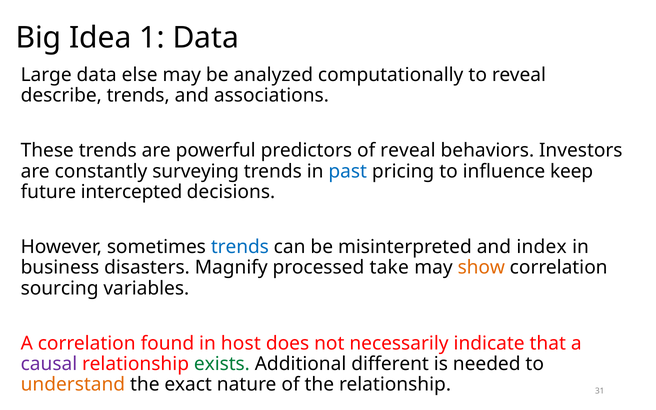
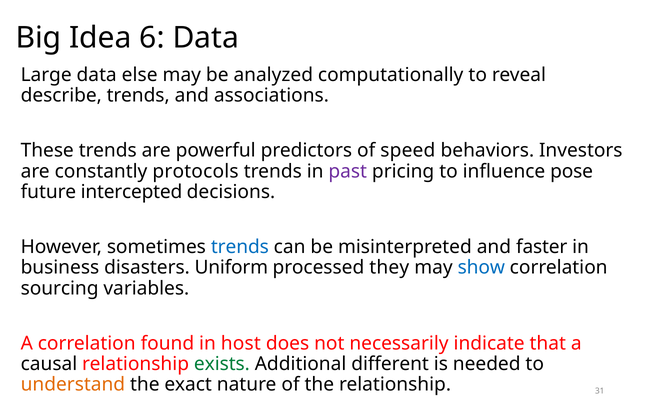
1: 1 -> 6
of reveal: reveal -> speed
surveying: surveying -> protocols
past colour: blue -> purple
keep: keep -> pose
index: index -> faster
Magnify: Magnify -> Uniform
take: take -> they
show colour: orange -> blue
causal colour: purple -> black
